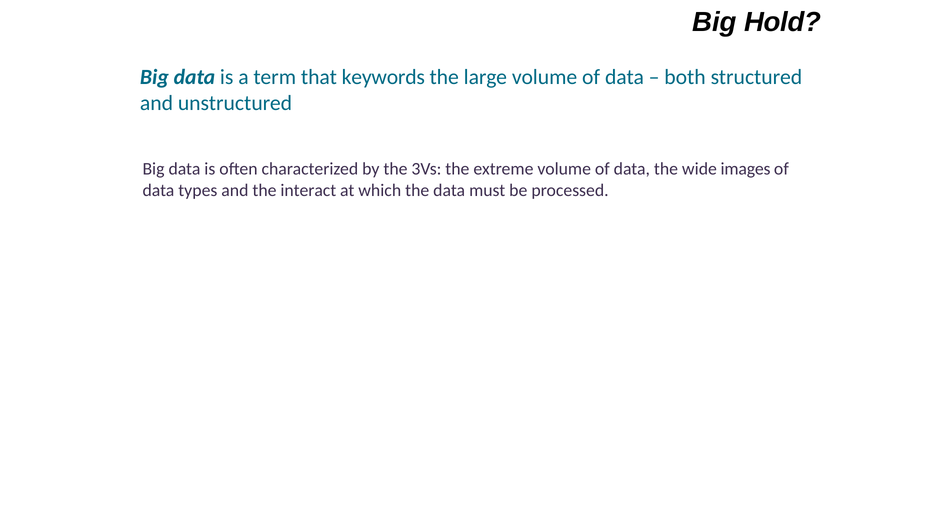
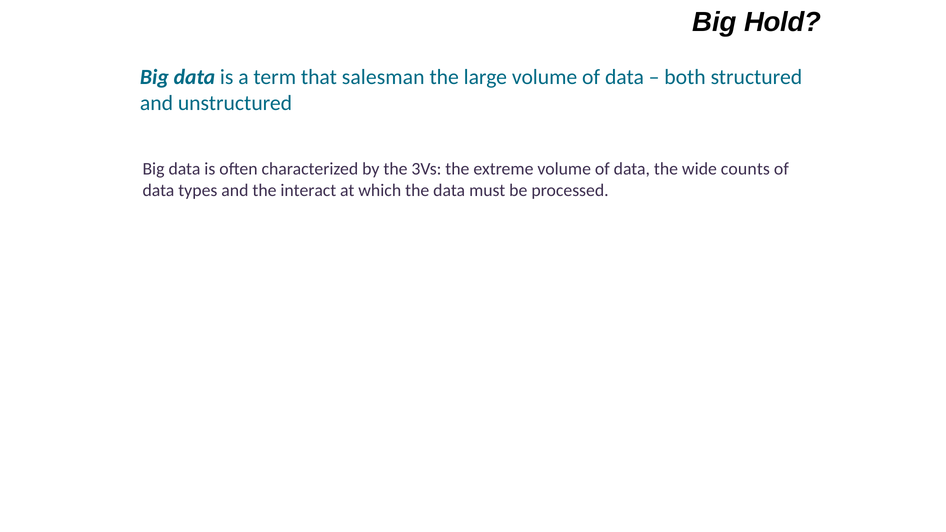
keywords: keywords -> salesman
images: images -> counts
